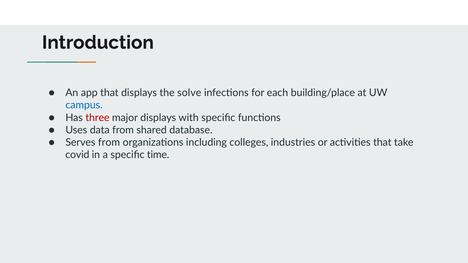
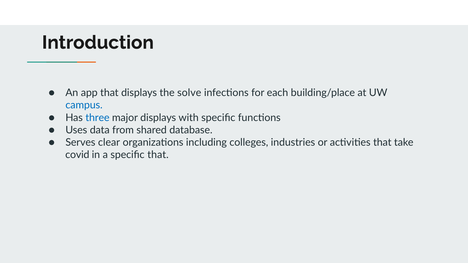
three colour: red -> blue
Serves from: from -> clear
specific time: time -> that
